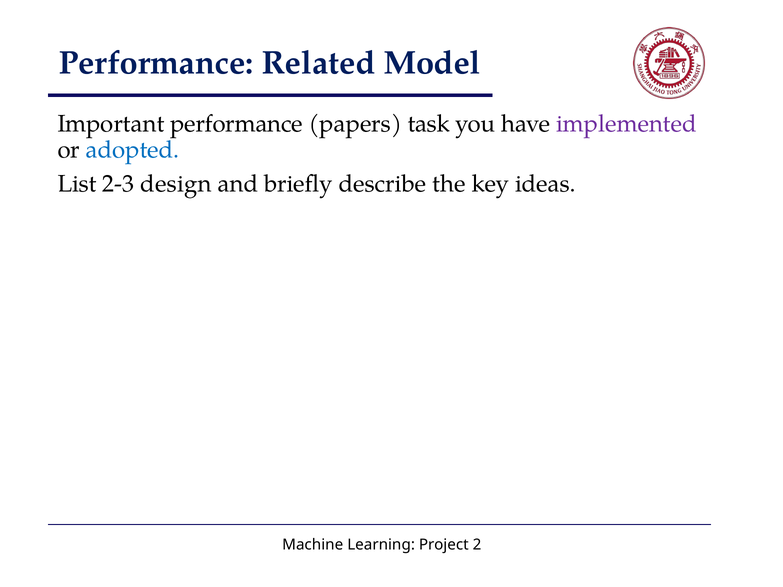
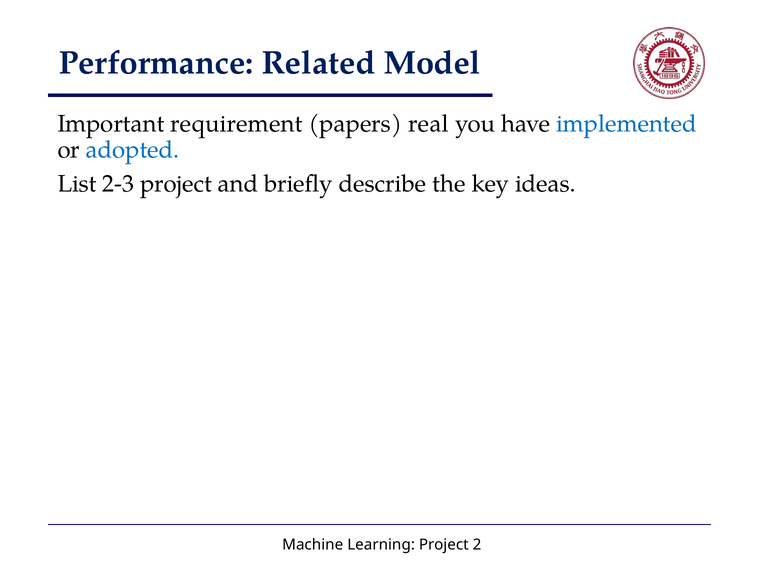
Important performance: performance -> requirement
task: task -> real
implemented colour: purple -> blue
2-3 design: design -> project
